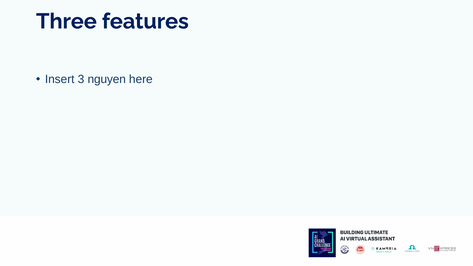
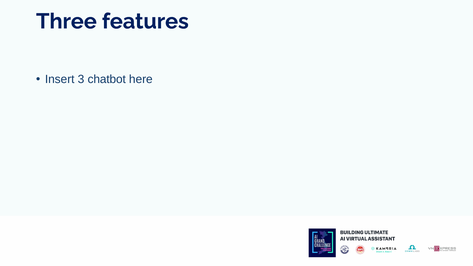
nguyen: nguyen -> chatbot
